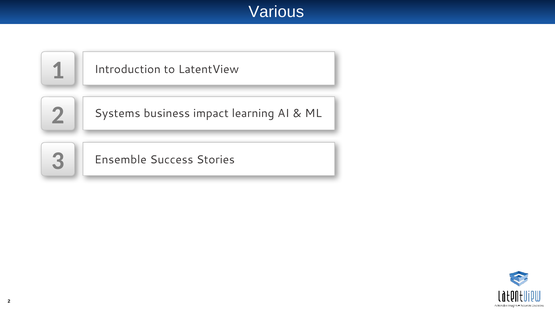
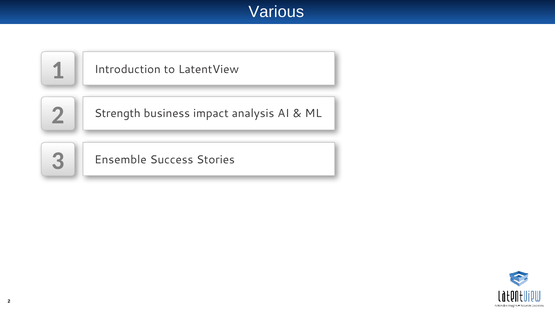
Systems: Systems -> Strength
learning: learning -> analysis
